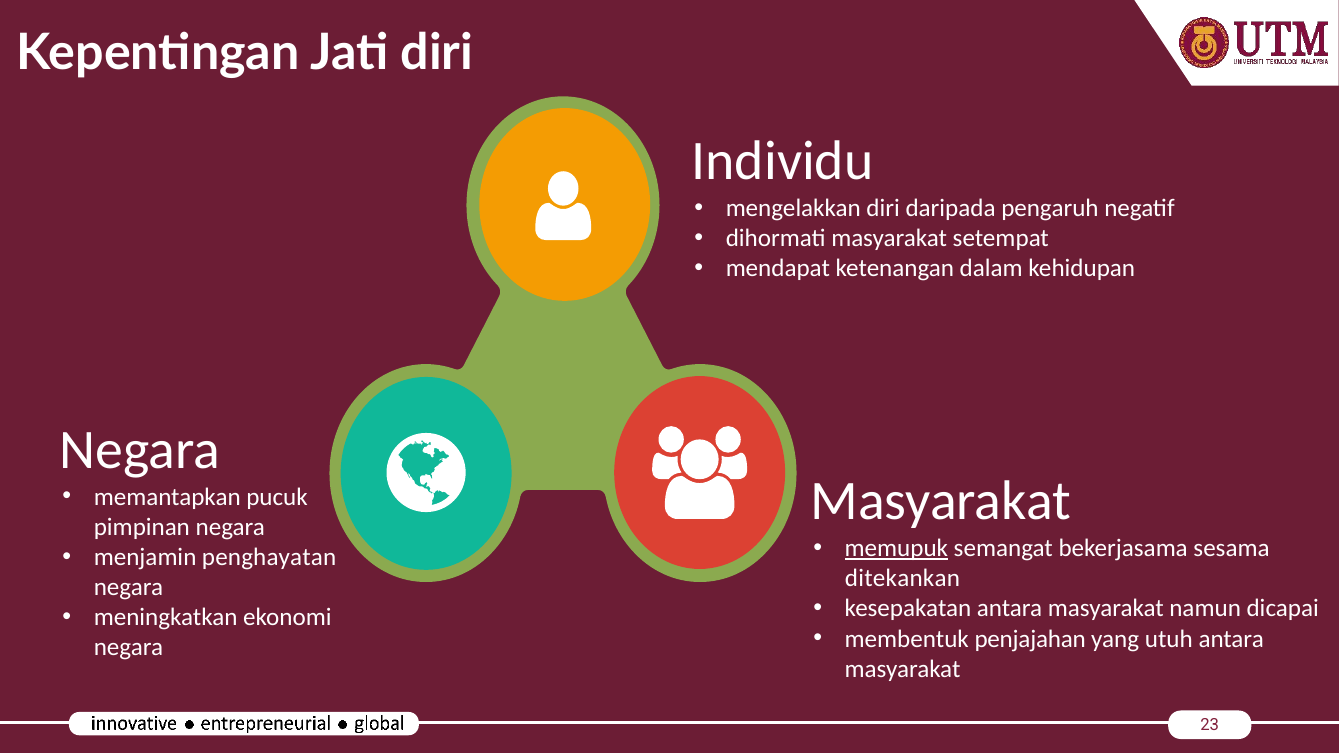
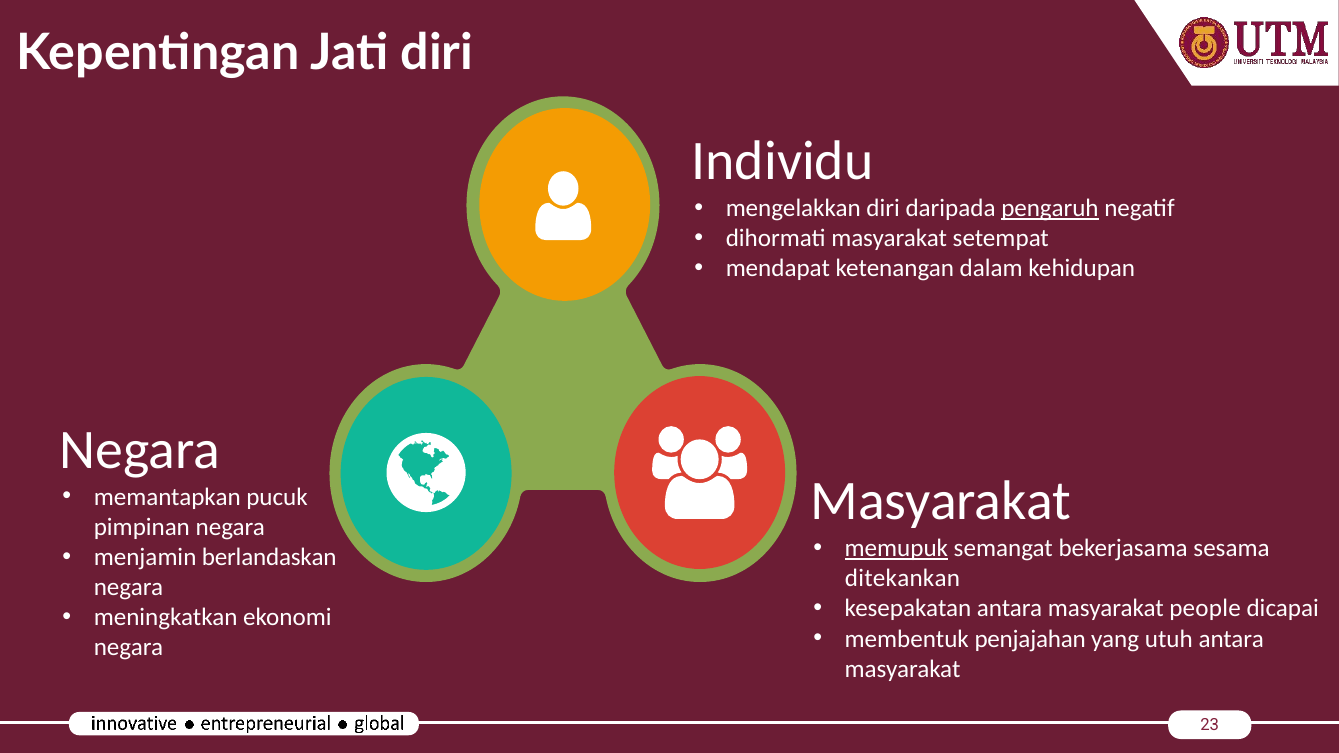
pengaruh underline: none -> present
penghayatan: penghayatan -> berlandaskan
namun: namun -> people
